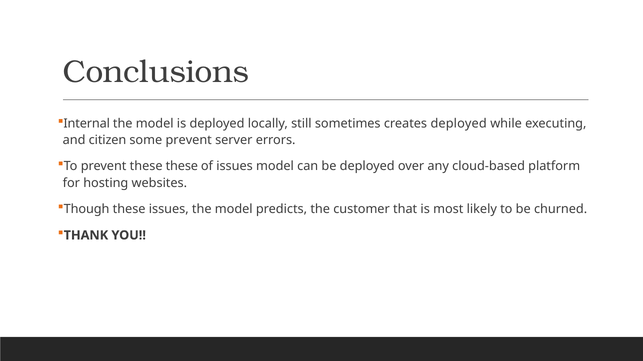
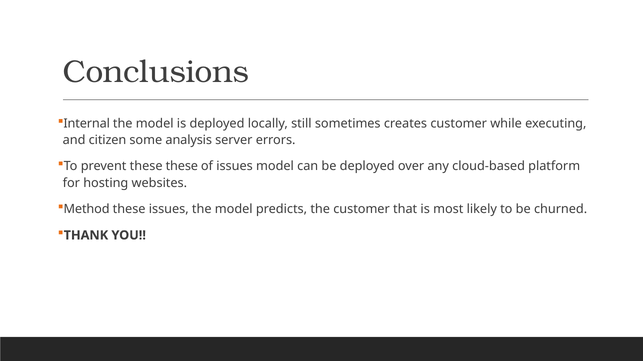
creates deployed: deployed -> customer
some prevent: prevent -> analysis
Though: Though -> Method
